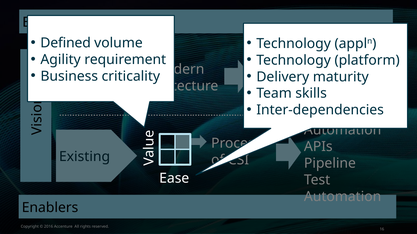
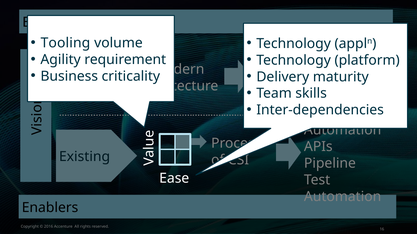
Defined: Defined -> Tooling
